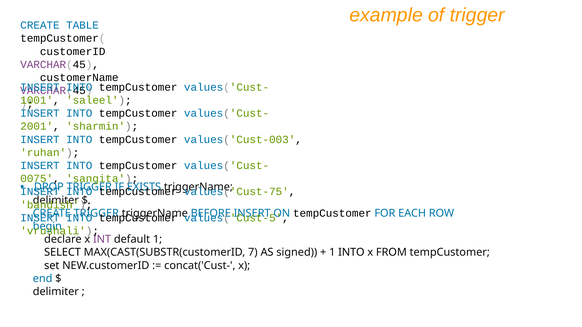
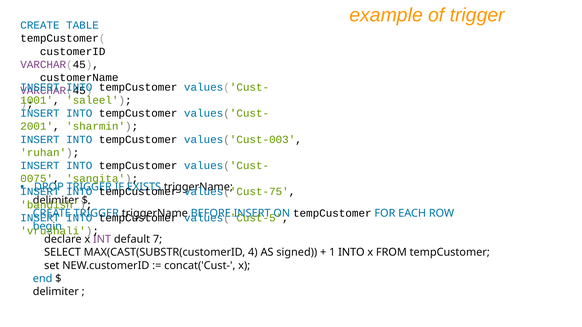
default 1: 1 -> 7
7: 7 -> 4
